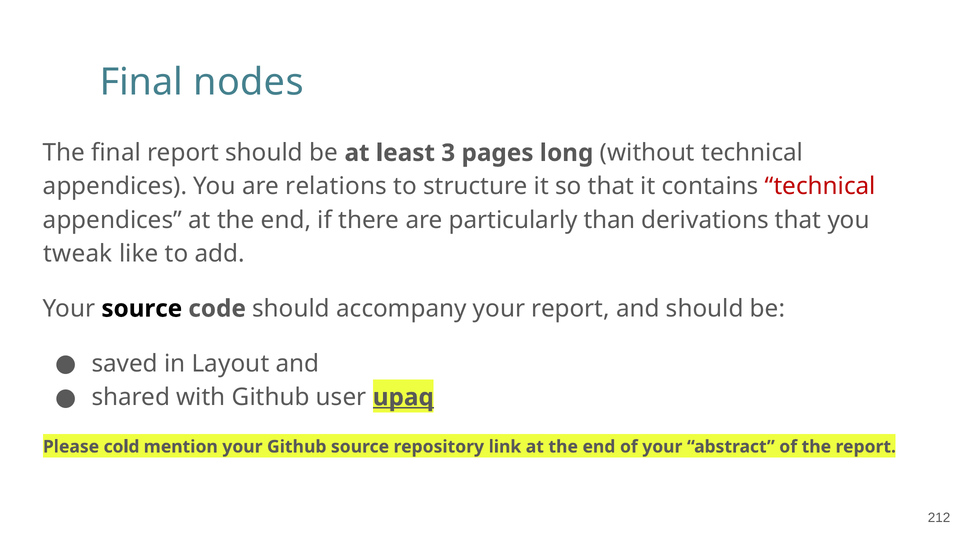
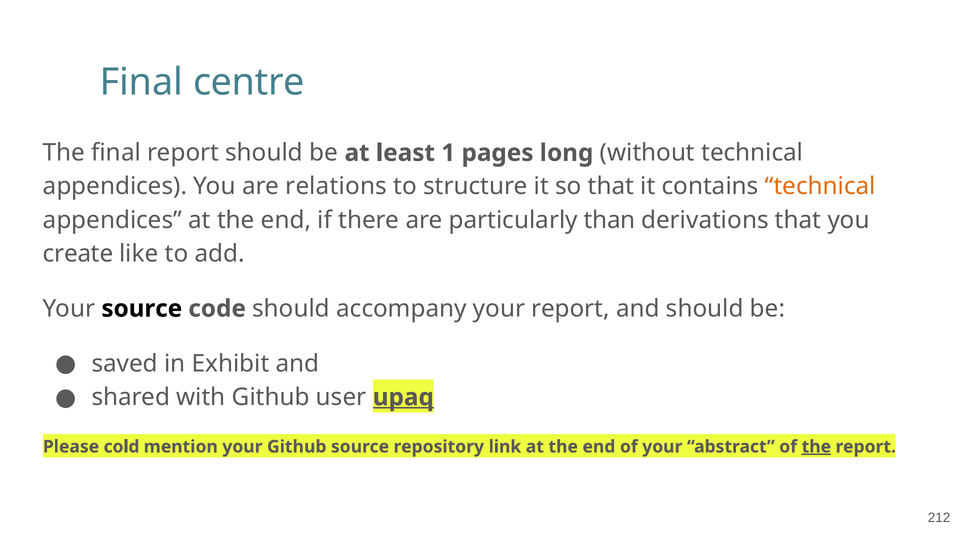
nodes: nodes -> centre
3: 3 -> 1
technical at (820, 187) colour: red -> orange
tweak: tweak -> create
Layout: Layout -> Exhibit
the at (816, 447) underline: none -> present
